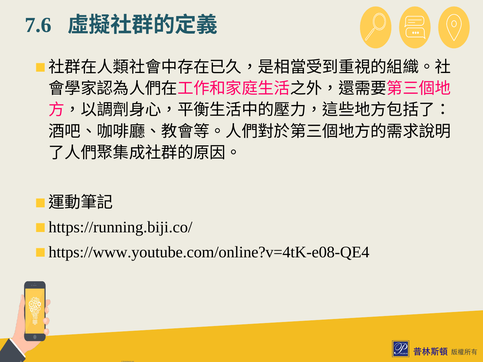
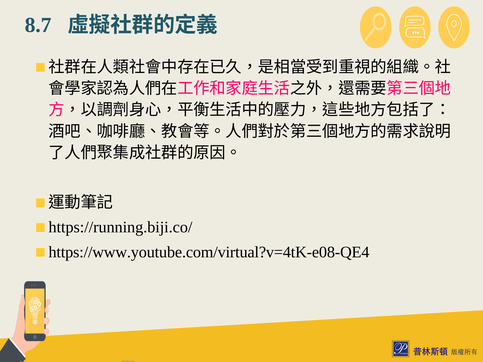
7.6: 7.6 -> 8.7
https://www.youtube.com/online?v=4tK-e08-QE4: https://www.youtube.com/online?v=4tK-e08-QE4 -> https://www.youtube.com/virtual?v=4tK-e08-QE4
